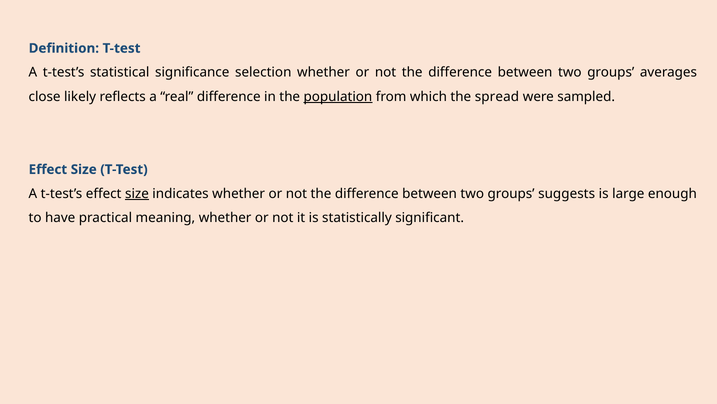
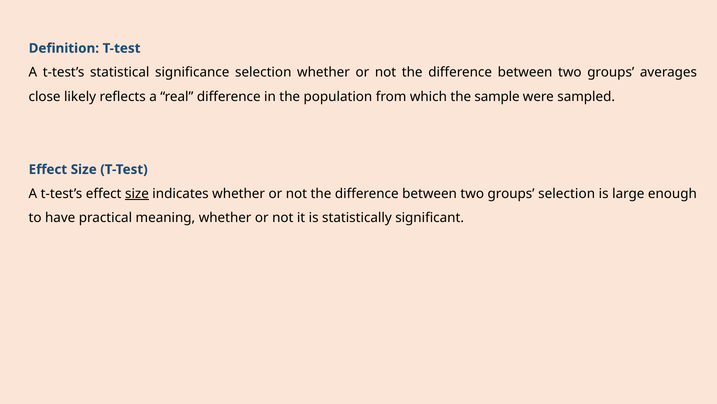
population underline: present -> none
spread: spread -> sample
groups suggests: suggests -> selection
